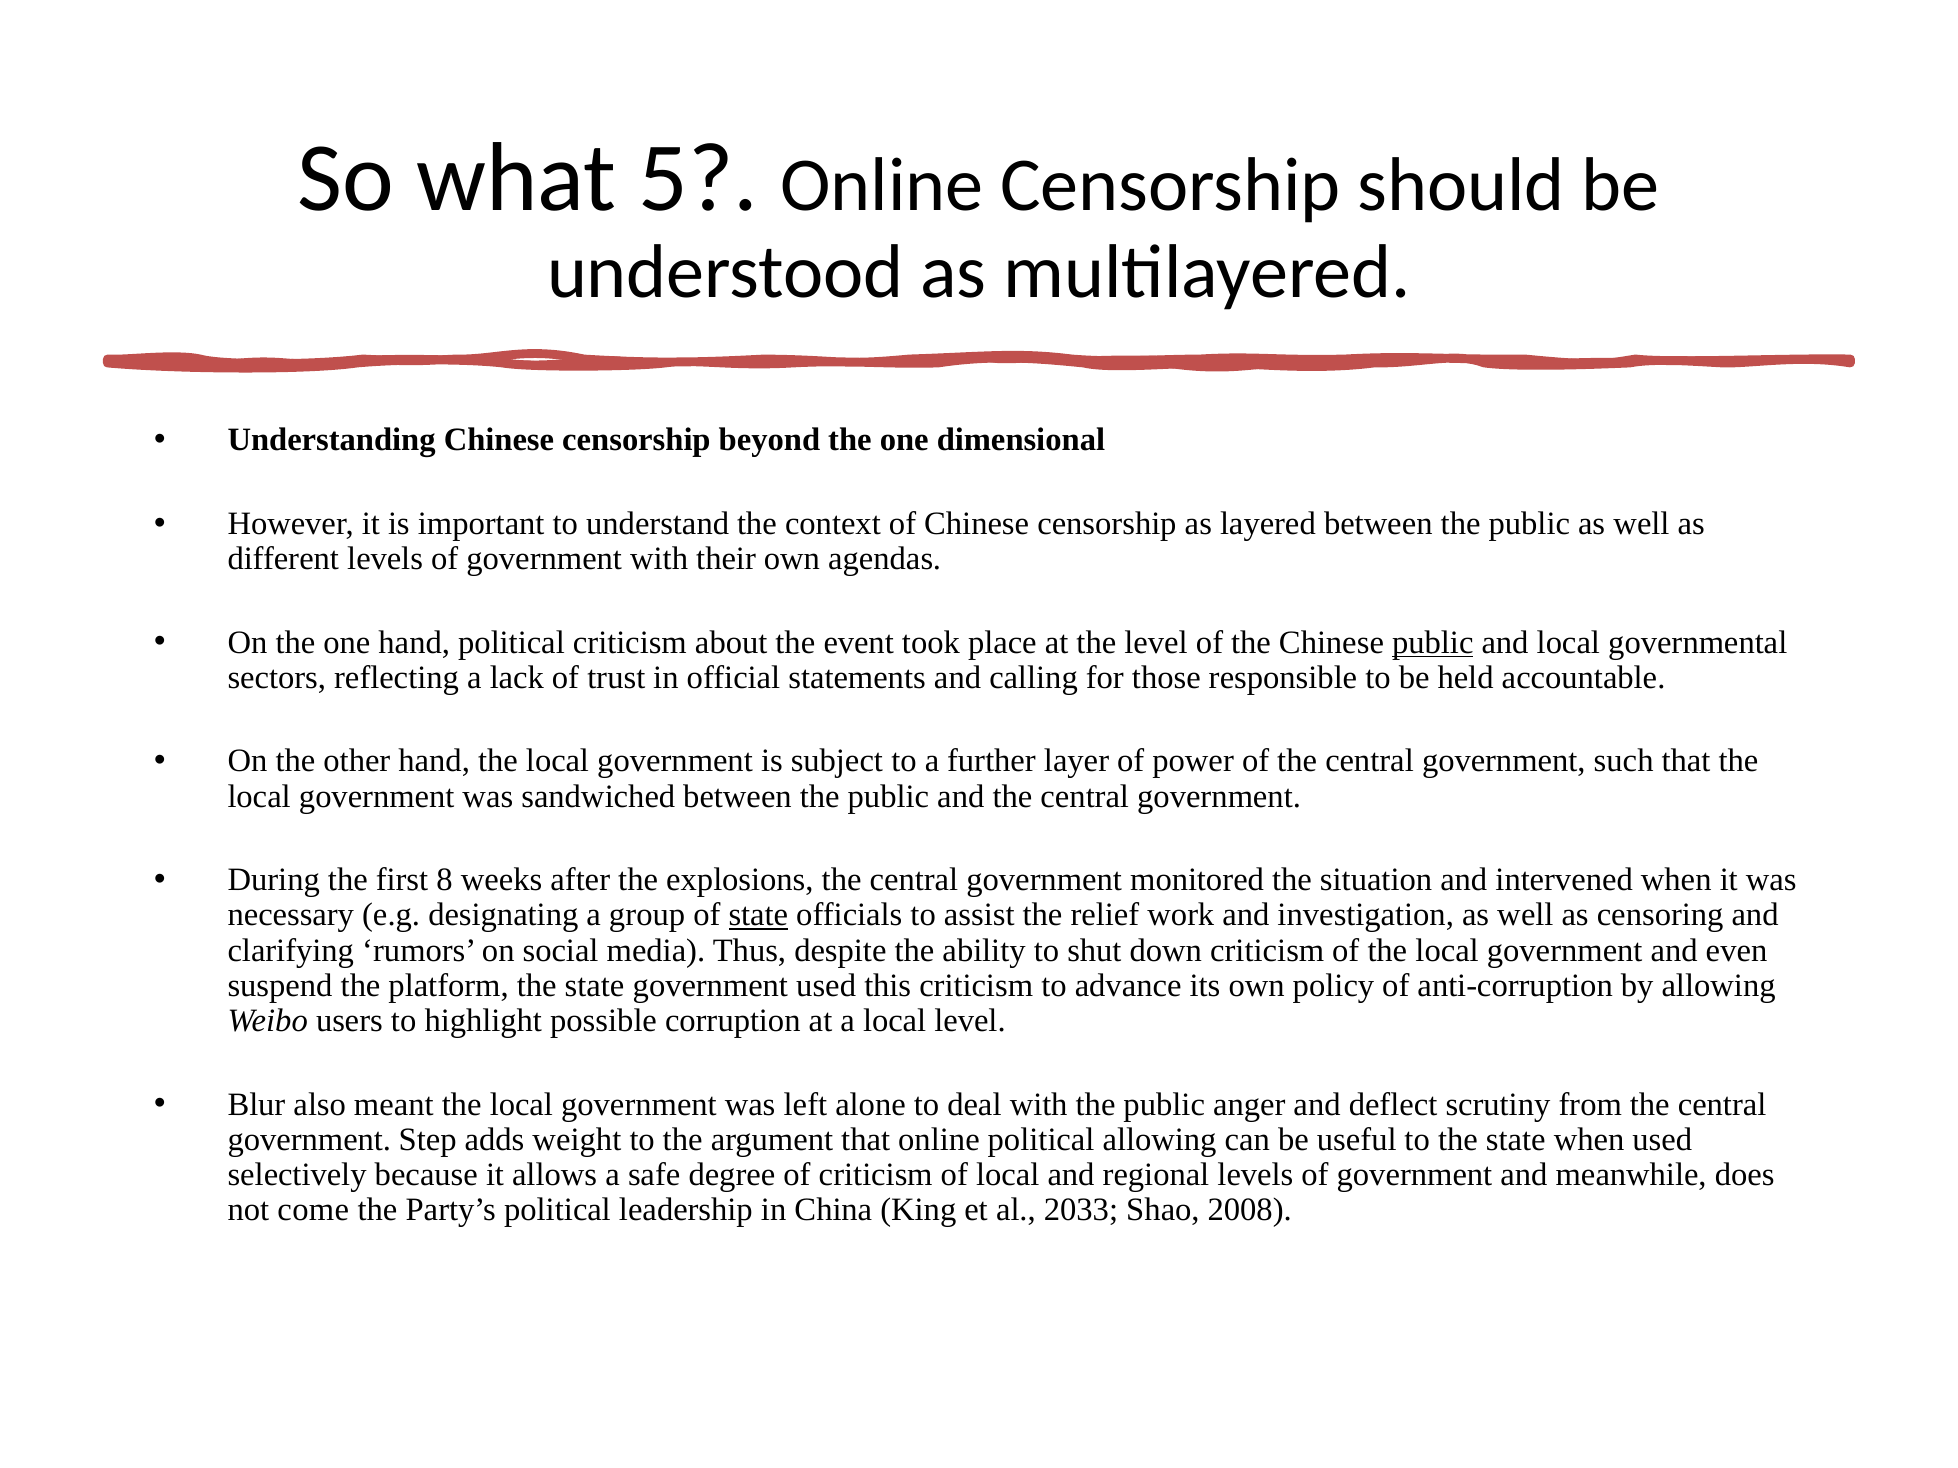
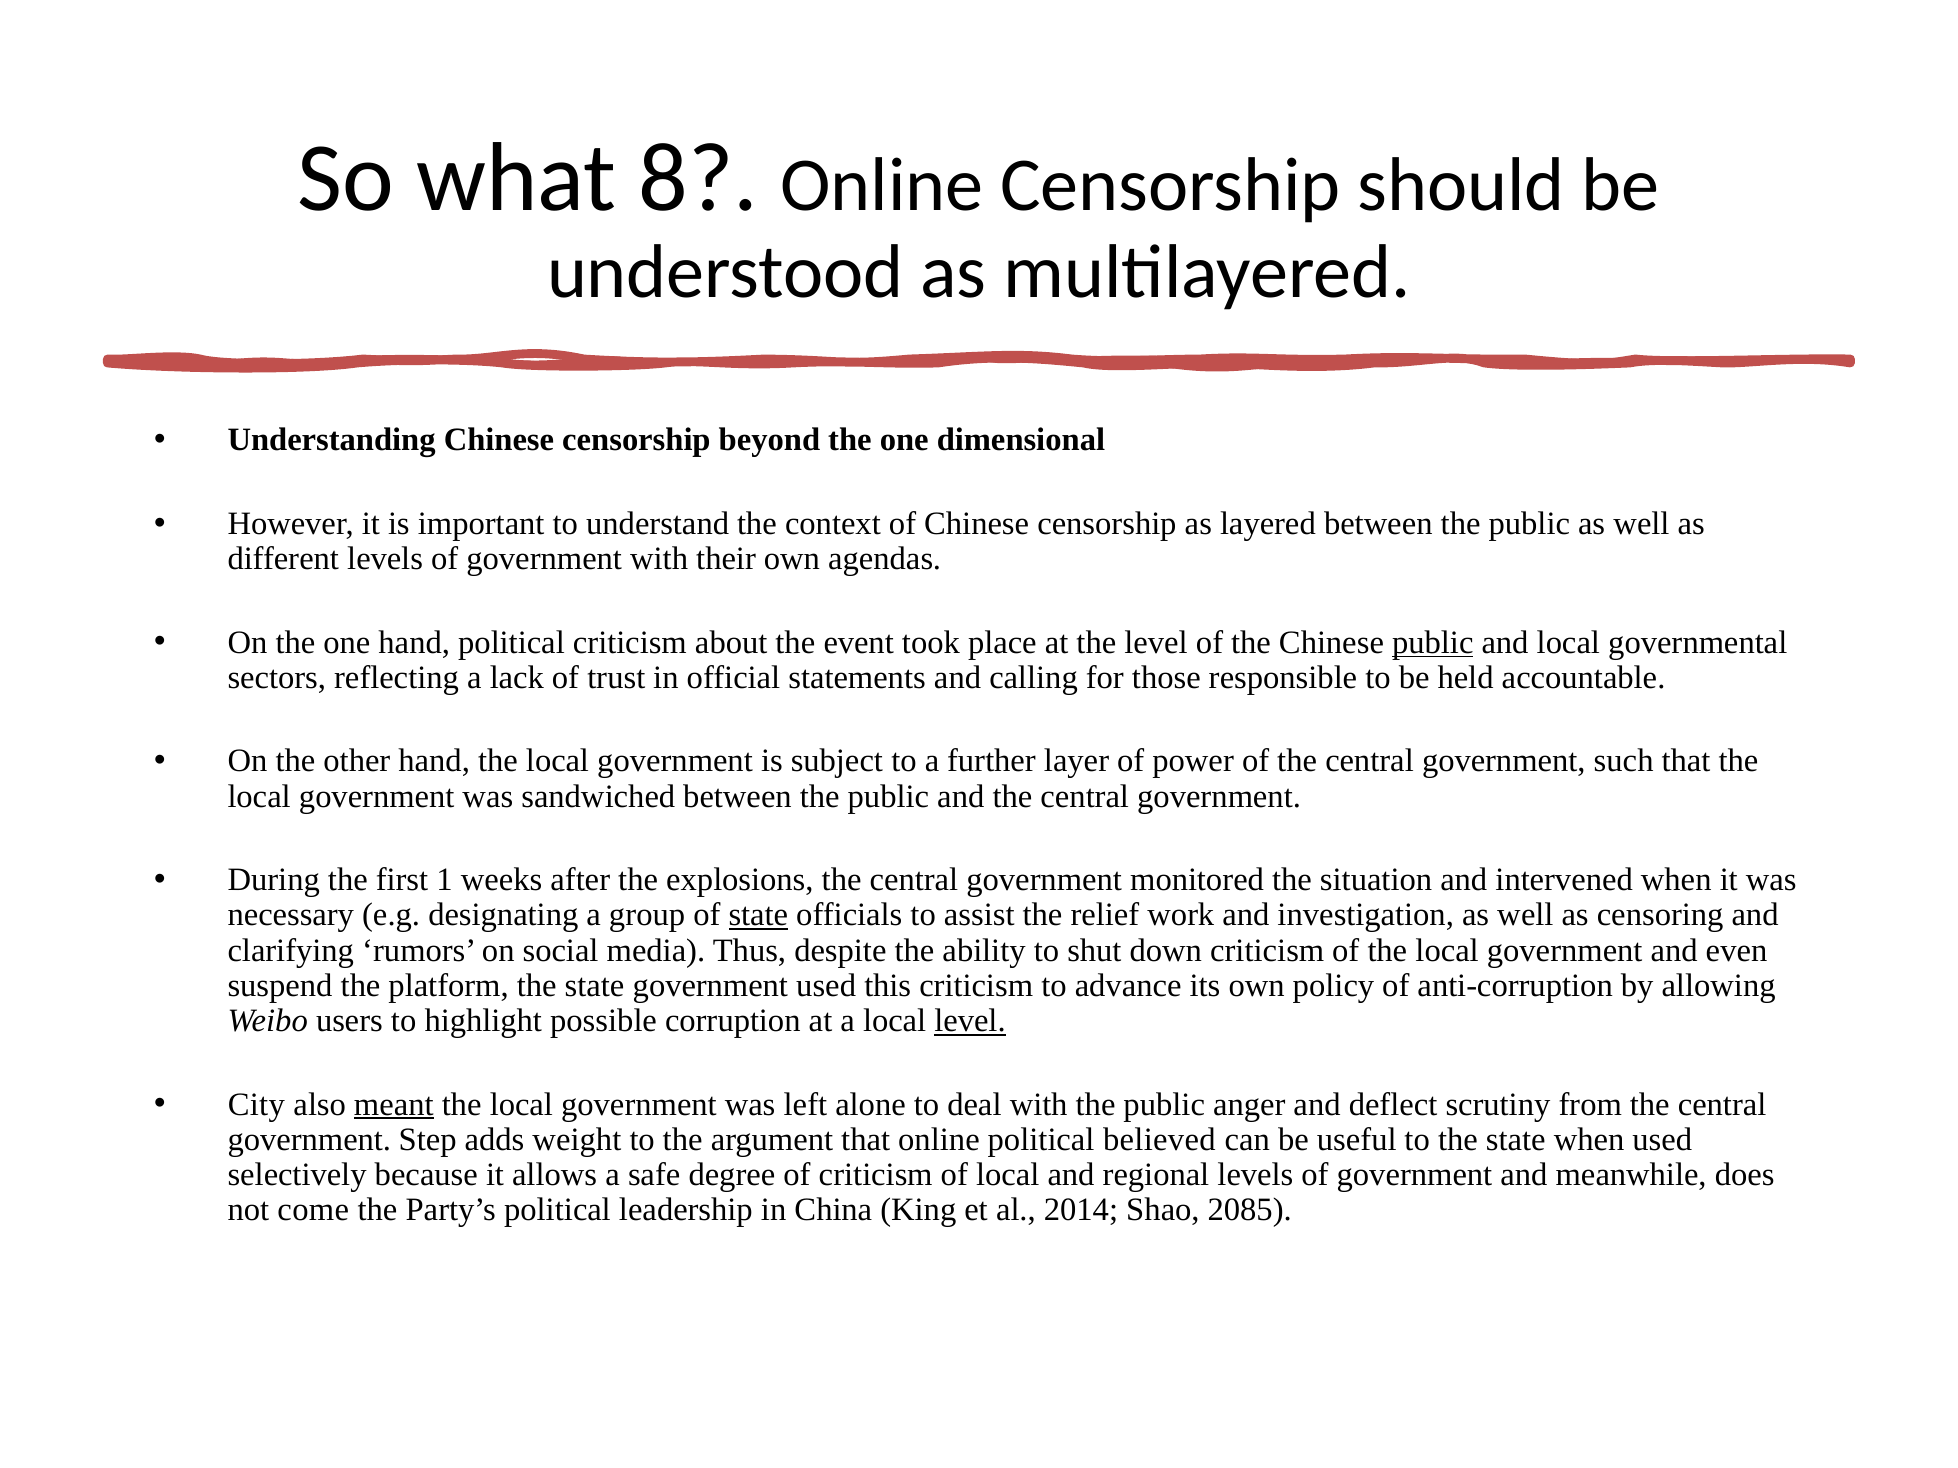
5: 5 -> 8
8: 8 -> 1
level at (970, 1021) underline: none -> present
Blur: Blur -> City
meant underline: none -> present
political allowing: allowing -> believed
2033: 2033 -> 2014
2008: 2008 -> 2085
